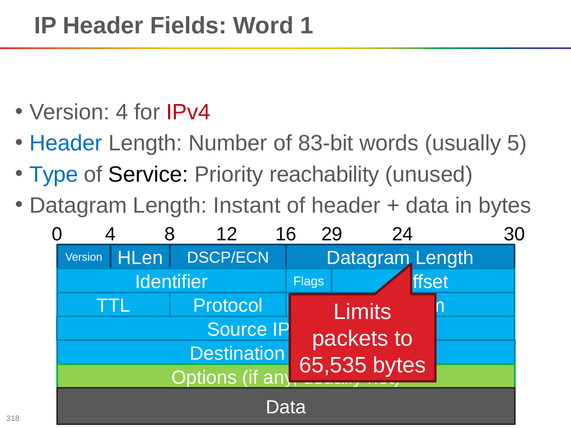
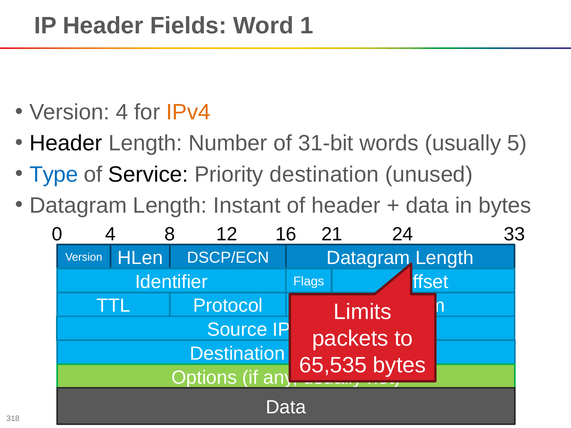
IPv4 colour: red -> orange
Header at (66, 143) colour: blue -> black
83-bit: 83-bit -> 31-bit
Priority reachability: reachability -> destination
29: 29 -> 21
30: 30 -> 33
